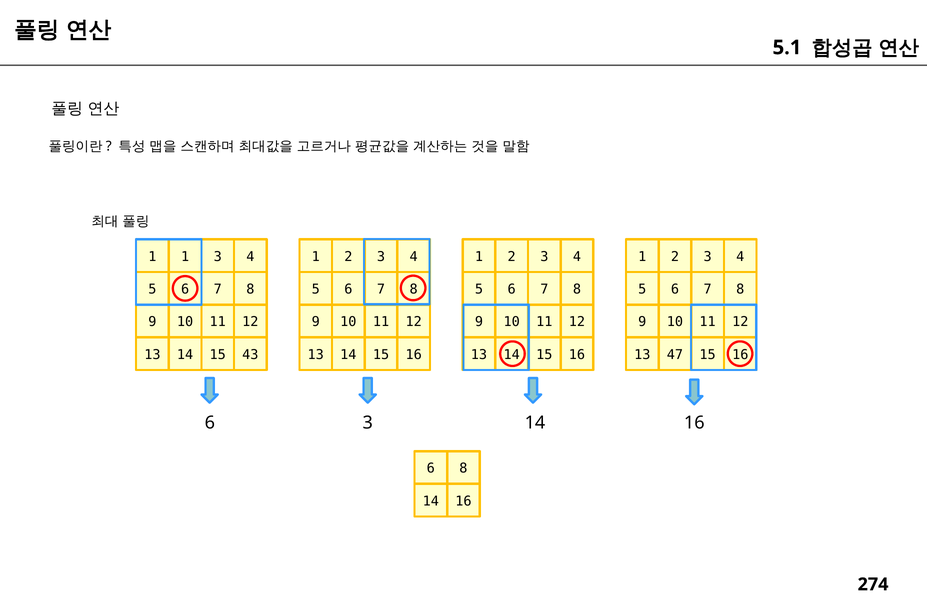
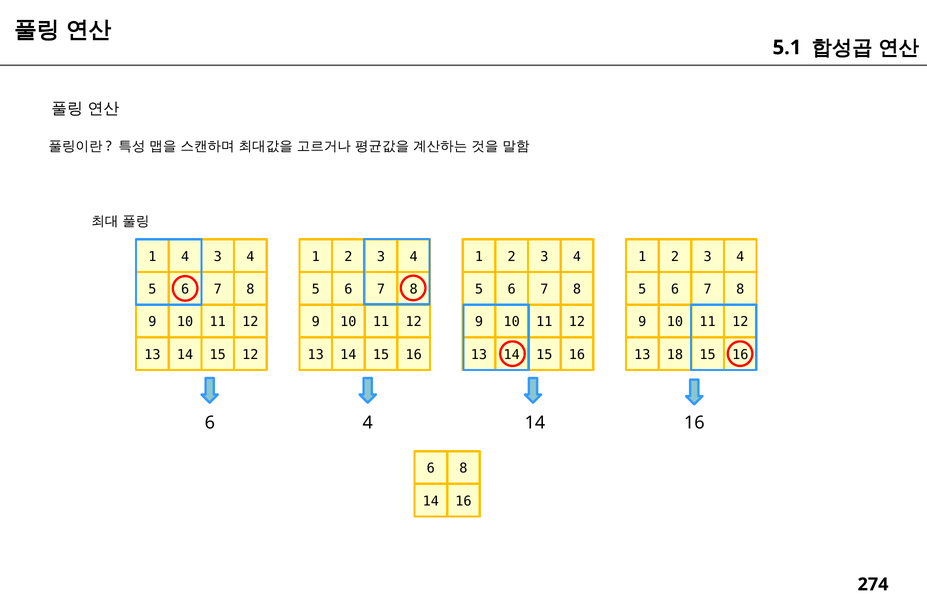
1 1: 1 -> 4
15 43: 43 -> 12
47: 47 -> 18
6 3: 3 -> 4
